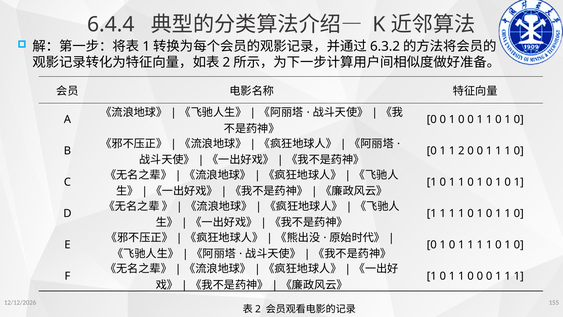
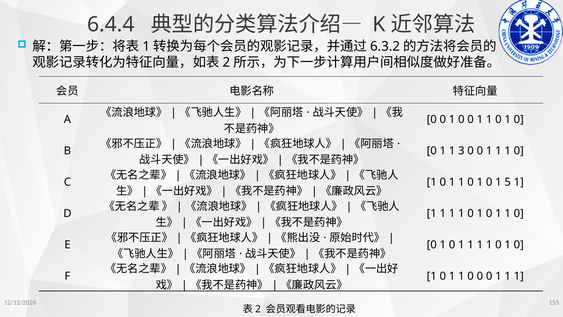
1 2: 2 -> 3
0 at (508, 182): 0 -> 5
